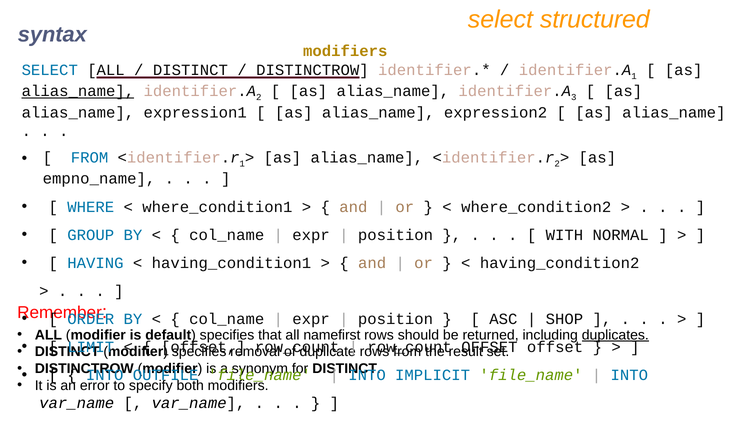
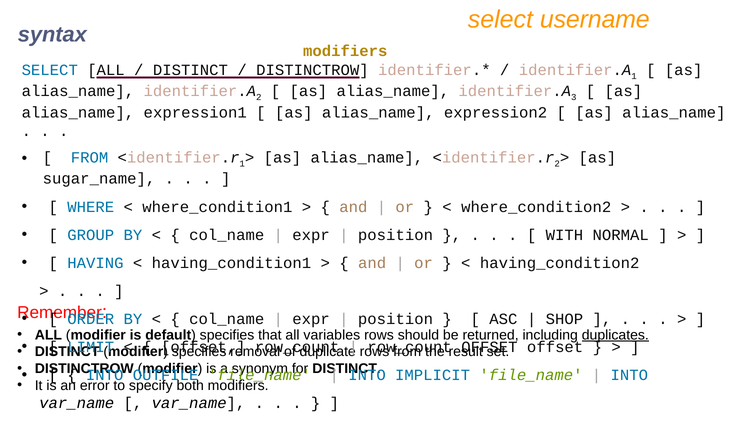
structured: structured -> username
alias_name at (78, 91) underline: present -> none
empno_name: empno_name -> sugar_name
namefirst: namefirst -> variables
